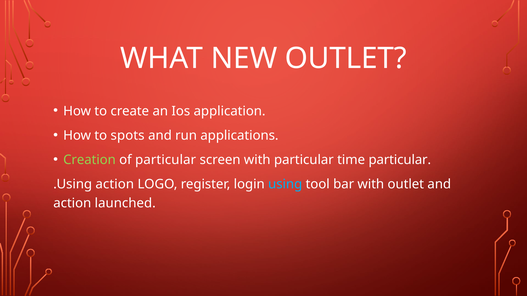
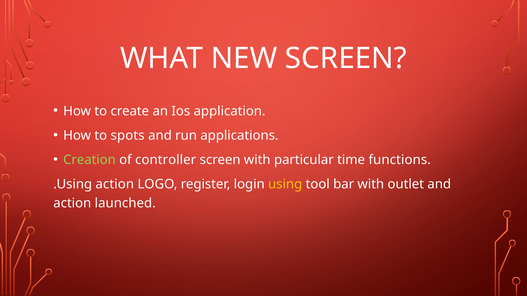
NEW OUTLET: OUTLET -> SCREEN
of particular: particular -> controller
time particular: particular -> functions
using colour: light blue -> yellow
